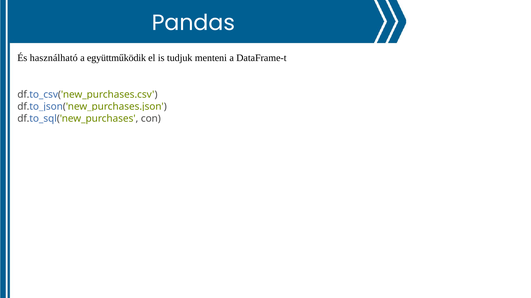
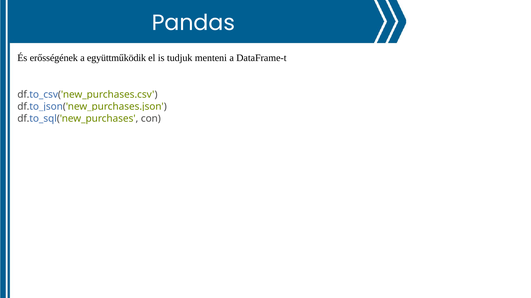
használható: használható -> erősségének
